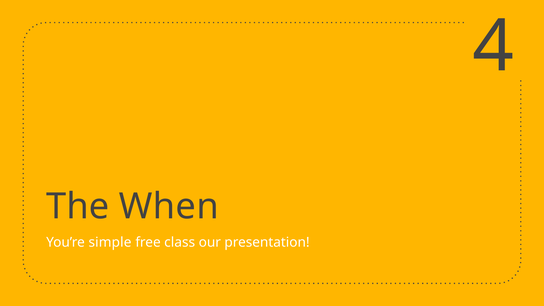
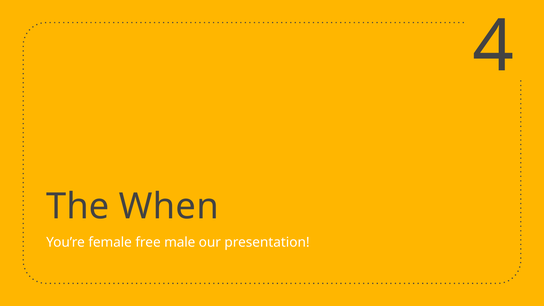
simple: simple -> female
class: class -> male
